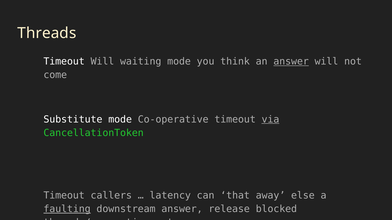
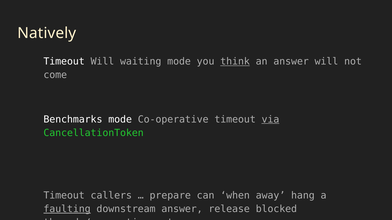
Threads: Threads -> Natively
think underline: none -> present
answer at (291, 62) underline: present -> none
Substitute: Substitute -> Benchmarks
latency: latency -> prepare
that: that -> when
else: else -> hang
